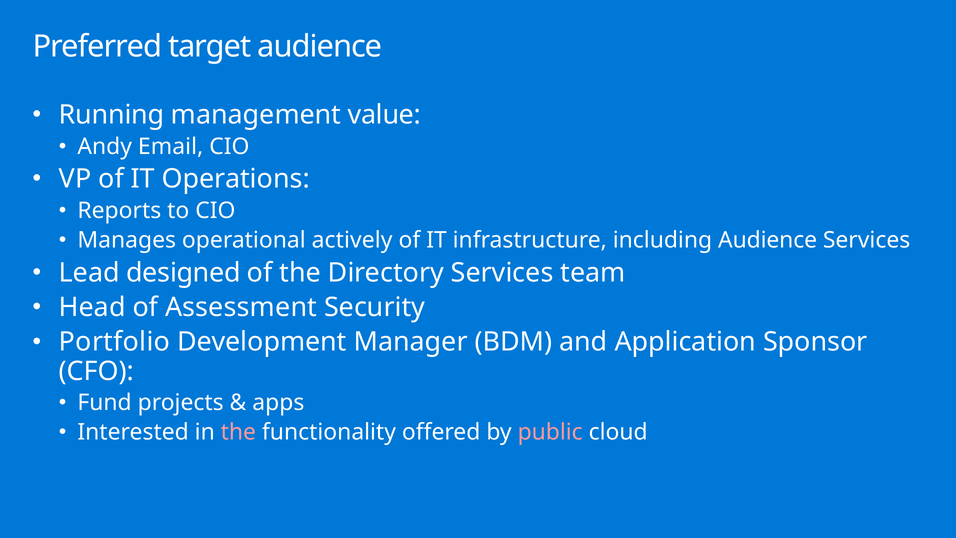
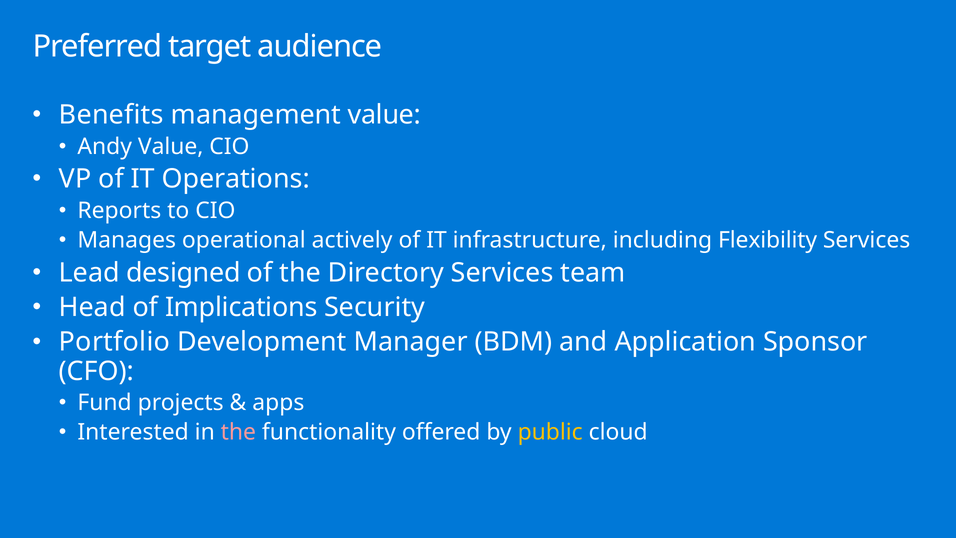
Running: Running -> Benefits
Andy Email: Email -> Value
including Audience: Audience -> Flexibility
Assessment: Assessment -> Implications
public colour: pink -> yellow
